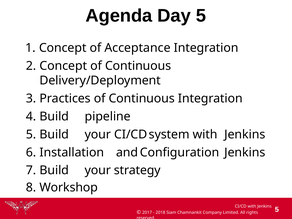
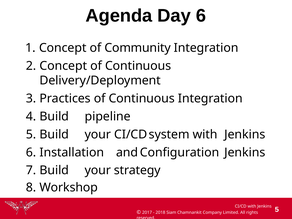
Day 5: 5 -> 6
Acceptance: Acceptance -> Community
